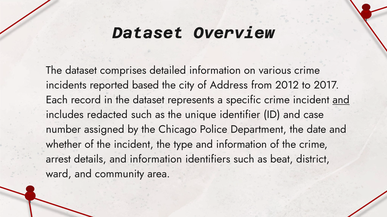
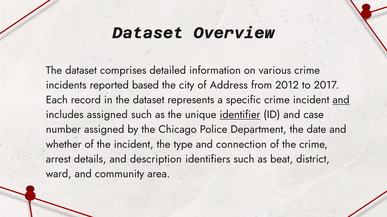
includes redacted: redacted -> assigned
identifier underline: none -> present
type and information: information -> connection
details and information: information -> description
